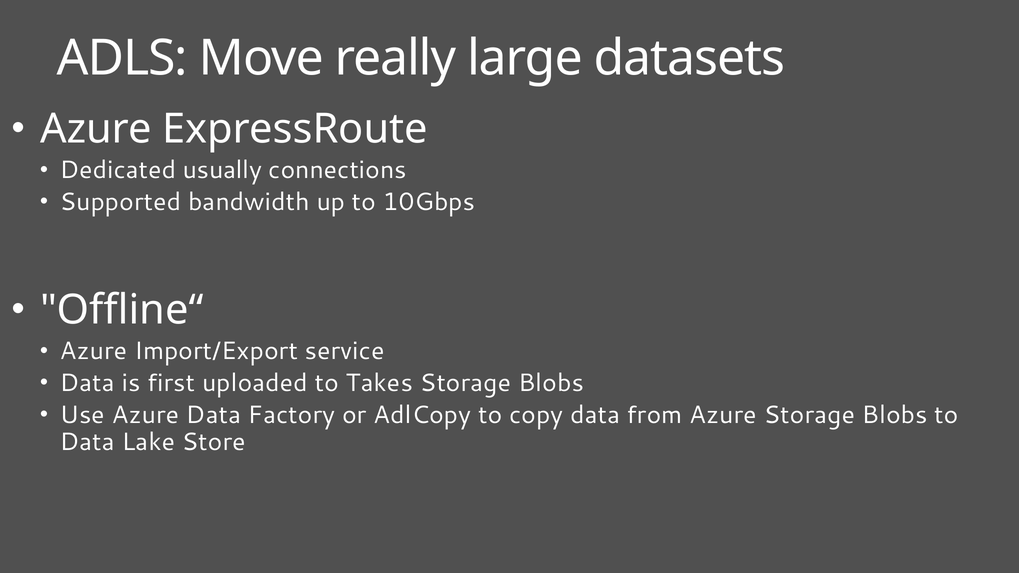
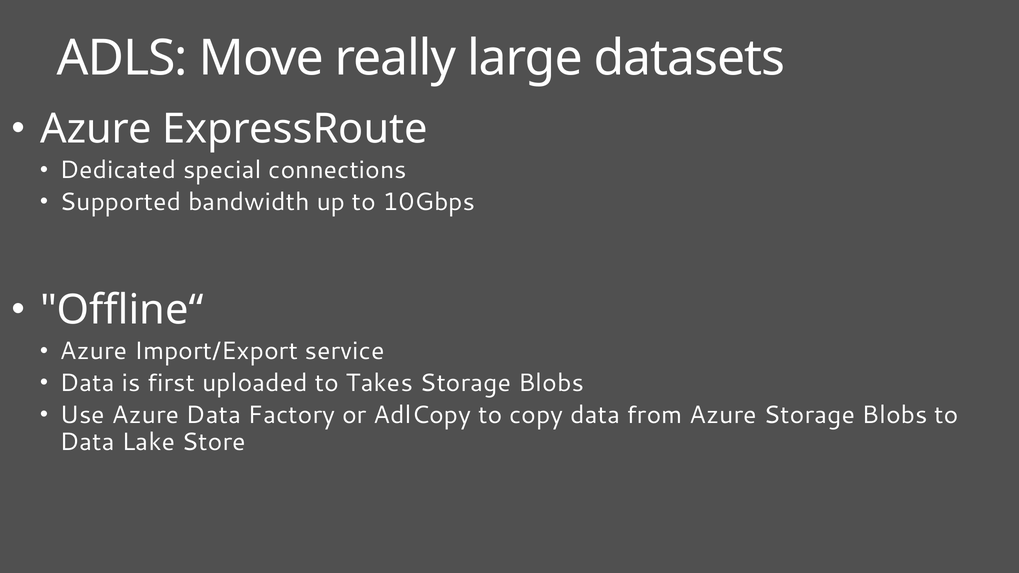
usually: usually -> special
